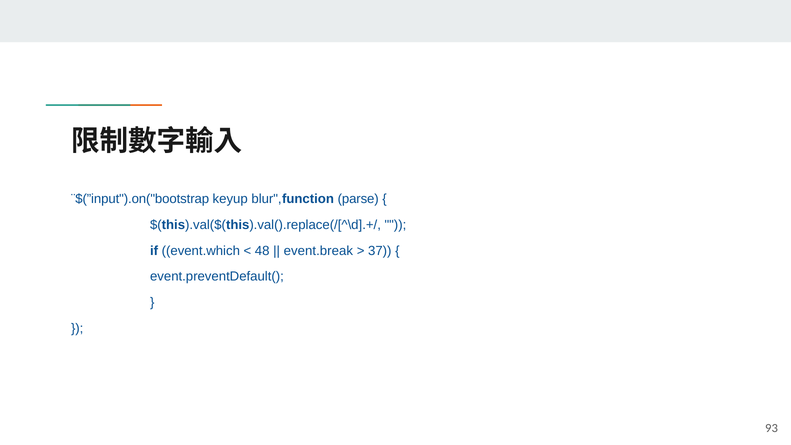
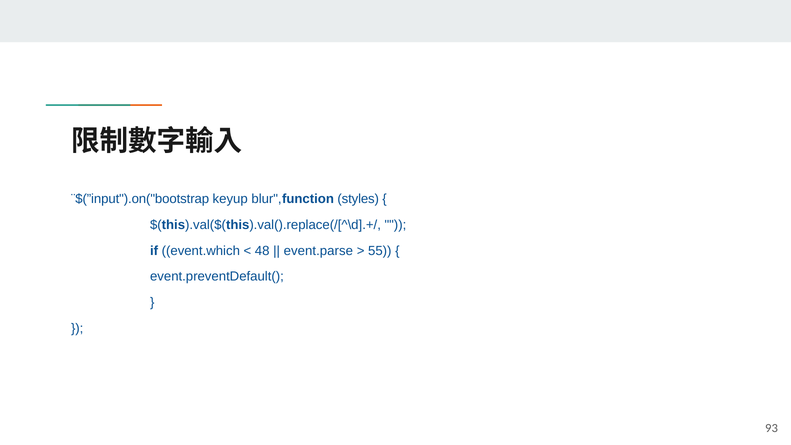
parse: parse -> styles
event.break: event.break -> event.parse
37: 37 -> 55
